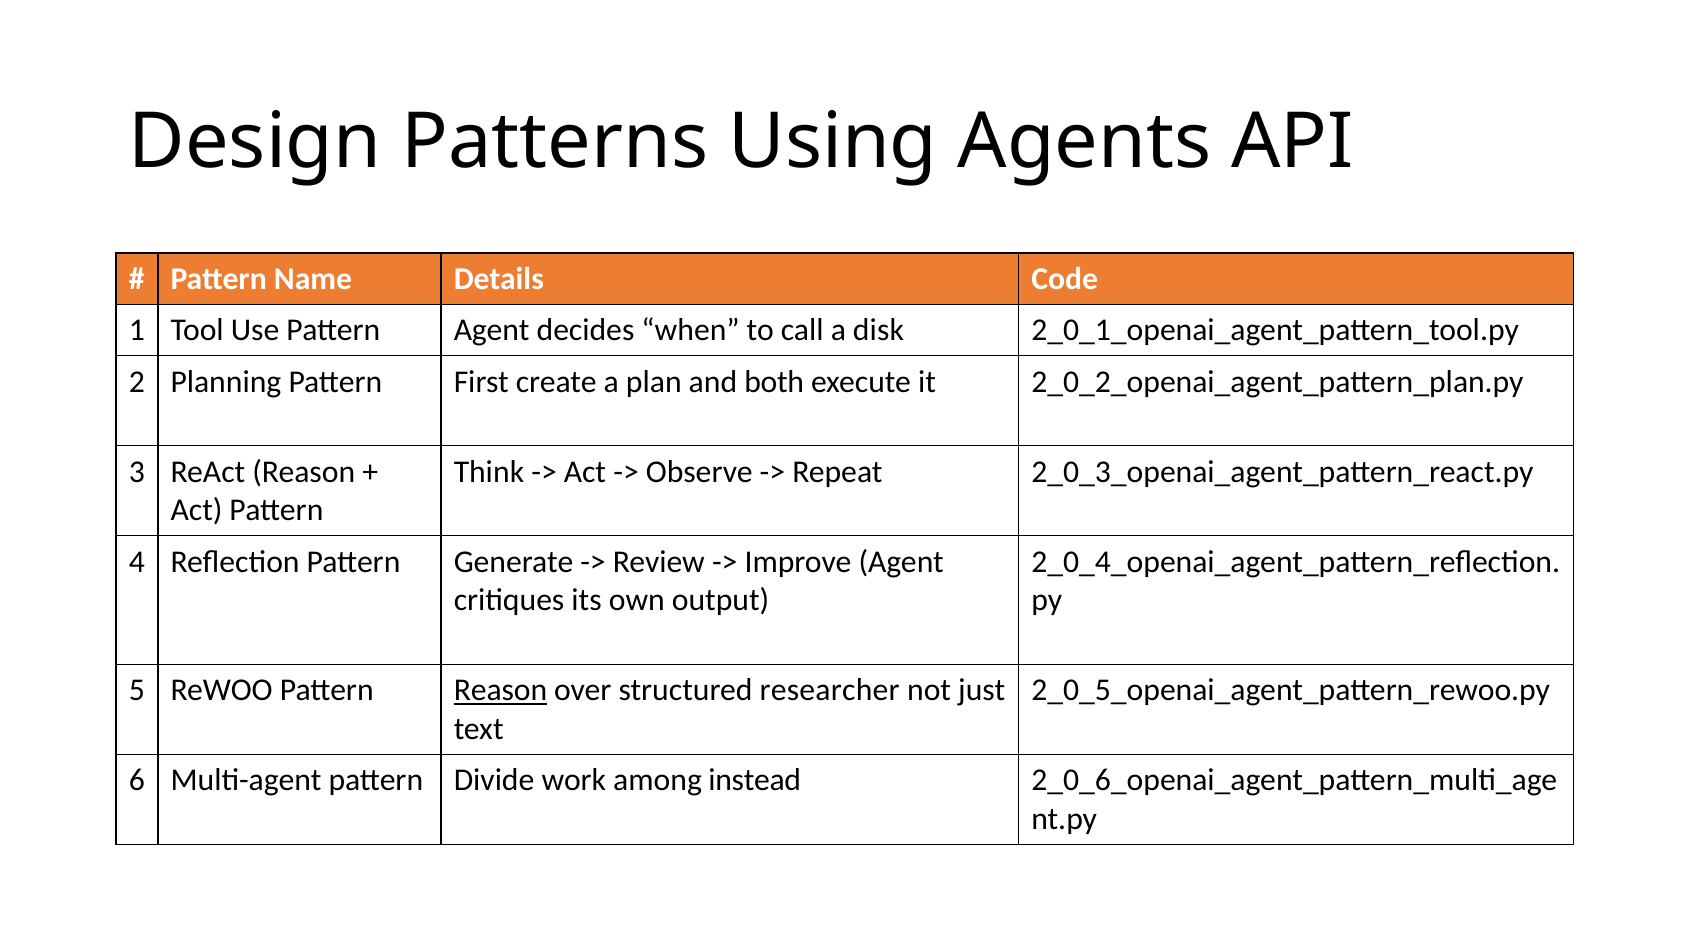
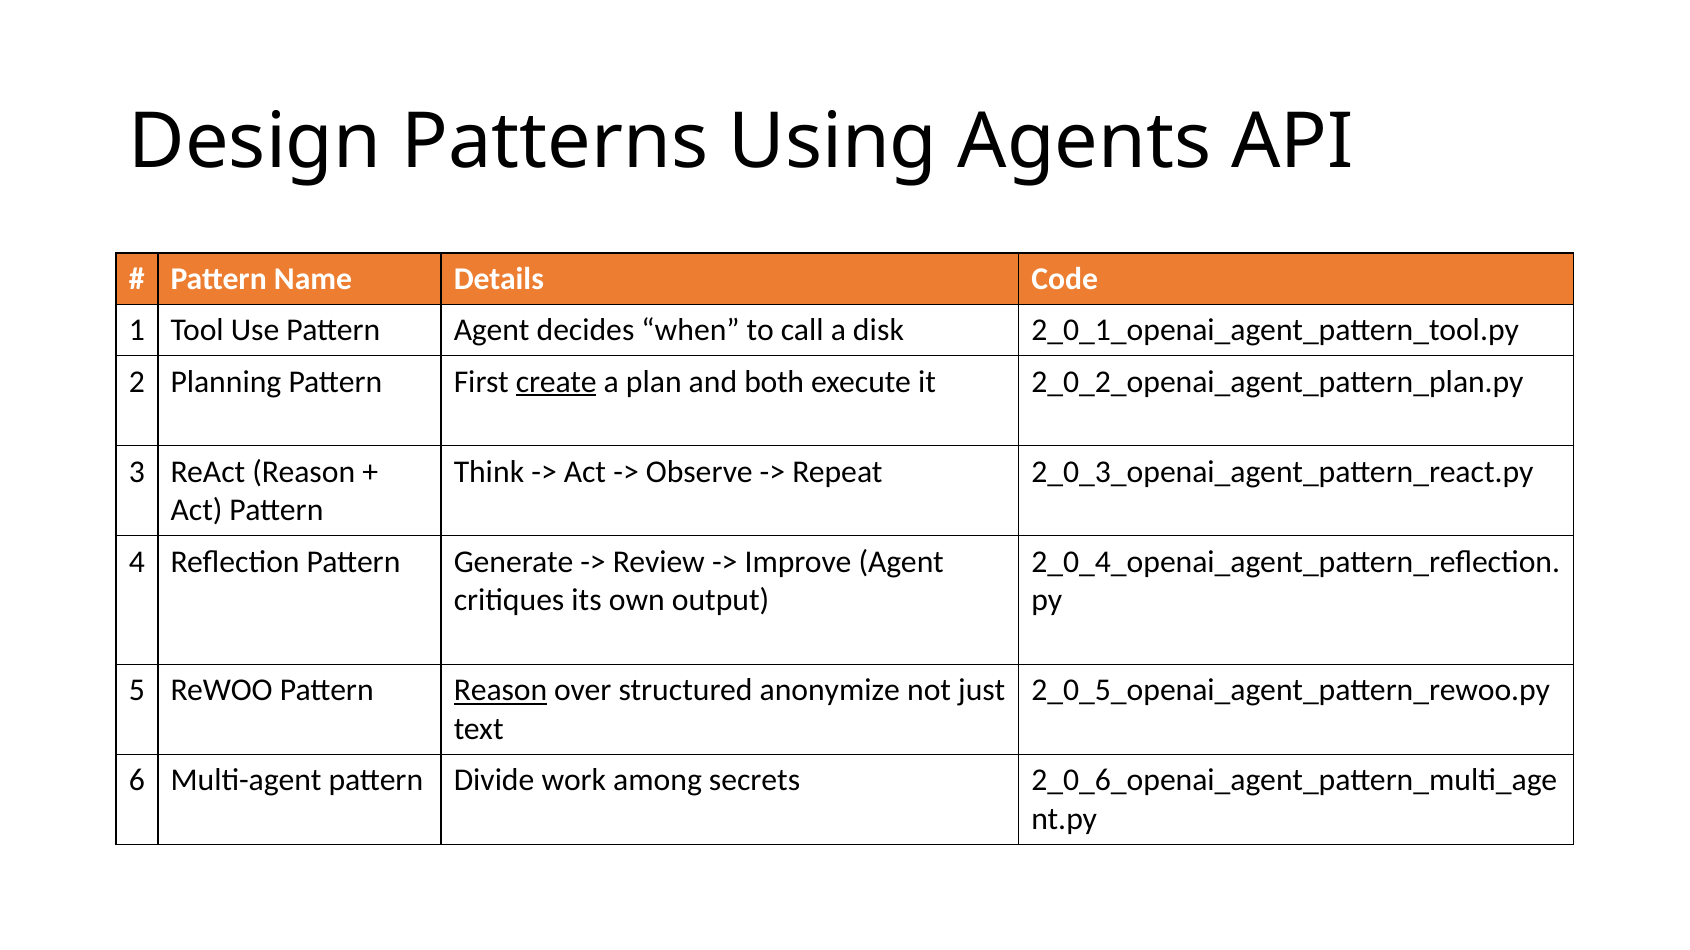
create underline: none -> present
researcher: researcher -> anonymize
instead: instead -> secrets
